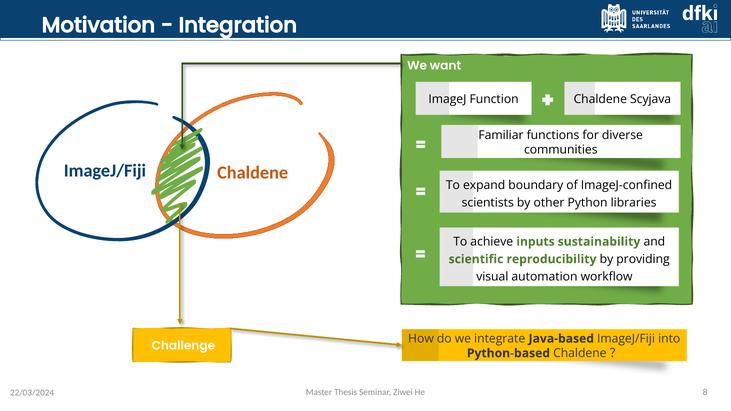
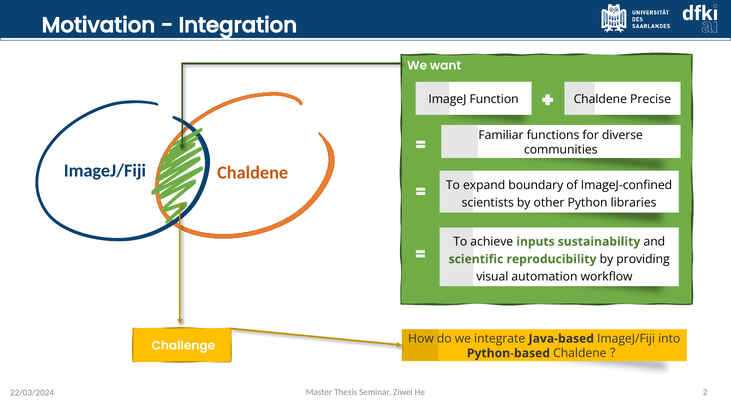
Scyjava: Scyjava -> Precise
8: 8 -> 2
